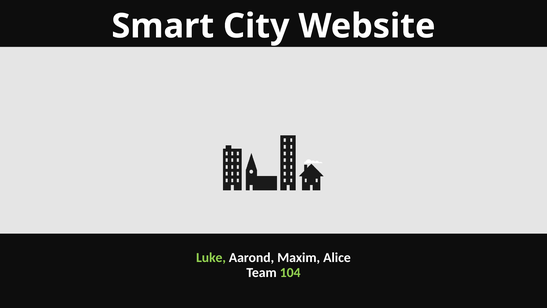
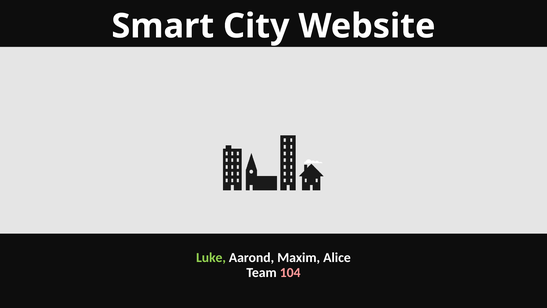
104 colour: light green -> pink
